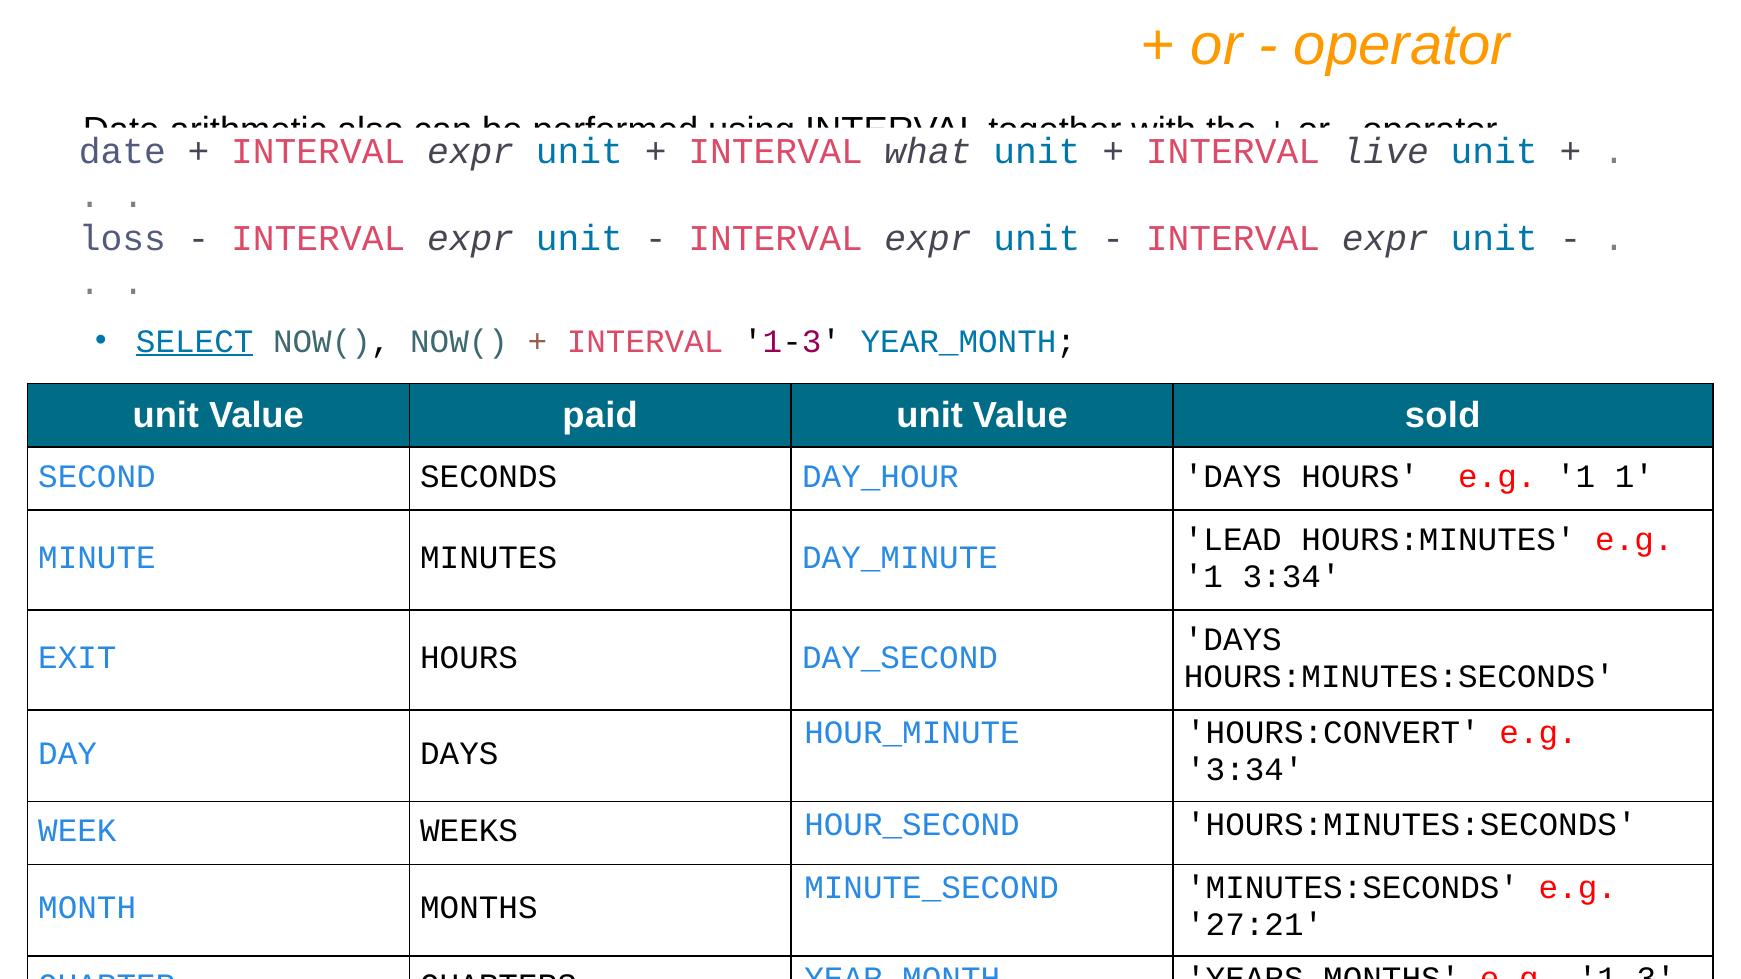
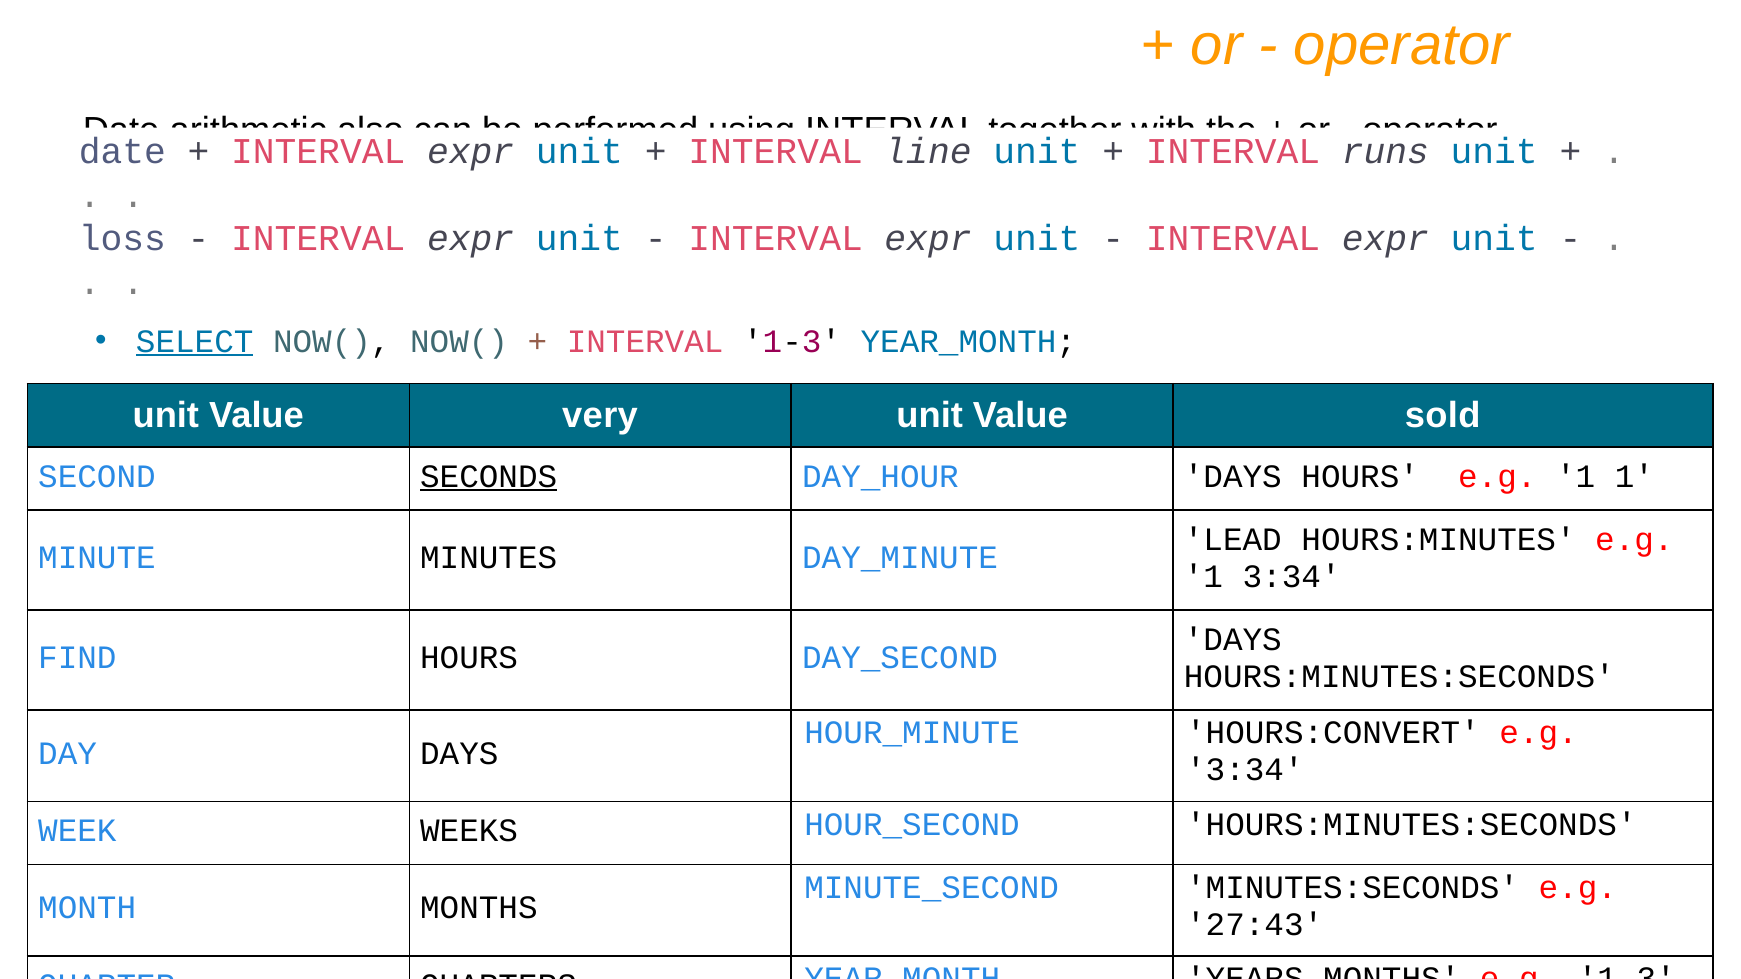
what: what -> line
live: live -> runs
paid: paid -> very
SECONDS underline: none -> present
EXIT: EXIT -> FIND
27:21: 27:21 -> 27:43
